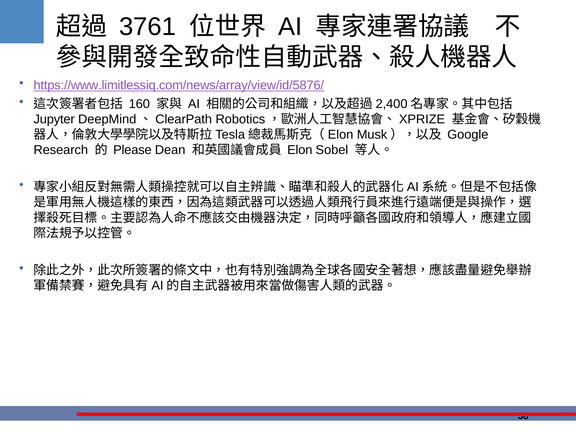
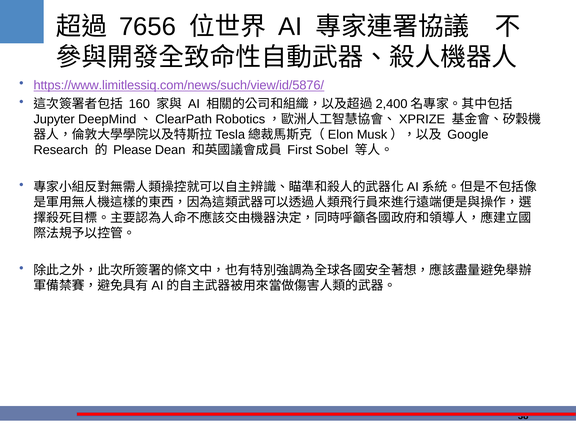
3761: 3761 -> 7656
https://www.limitlessiq.com/news/array/view/id/5876/: https://www.limitlessiq.com/news/array/view/id/5876/ -> https://www.limitlessiq.com/news/such/view/id/5876/
Elon: Elon -> First
